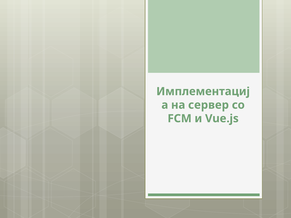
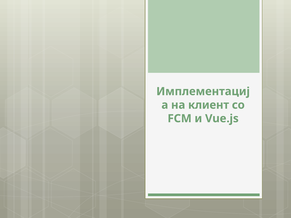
сервер: сервер -> клиент
